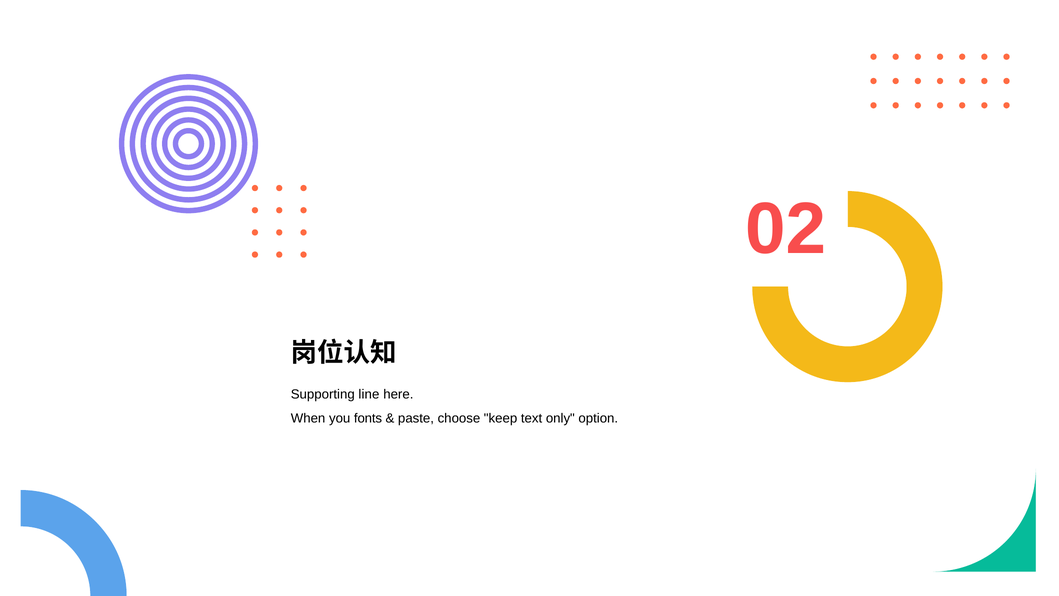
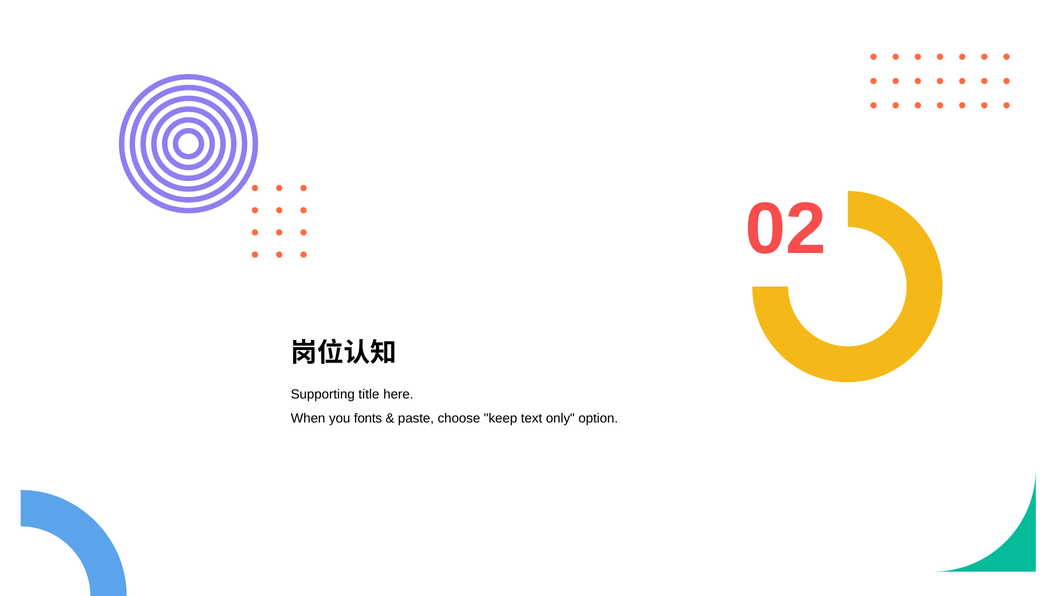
line: line -> title
